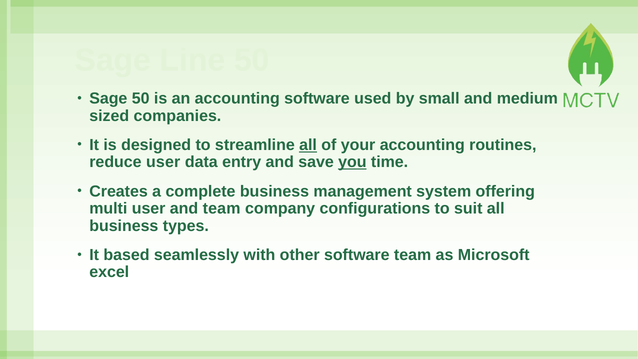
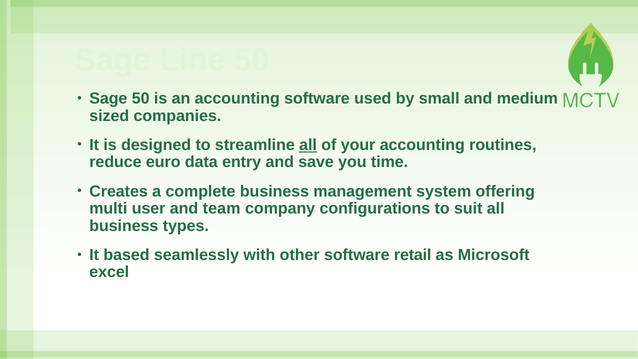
reduce user: user -> euro
you underline: present -> none
software team: team -> retail
